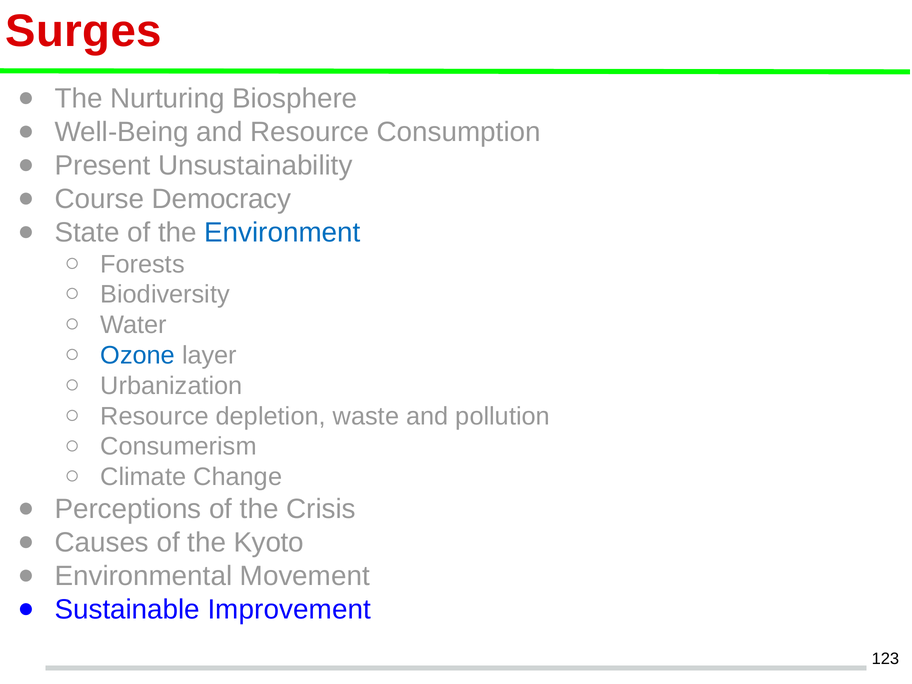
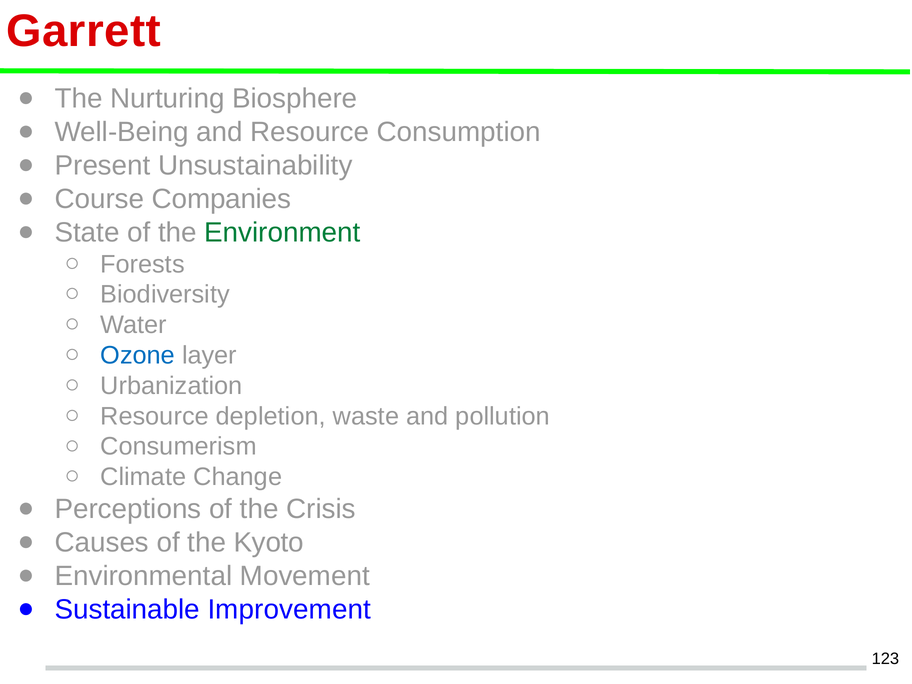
Surges: Surges -> Garrett
Democracy: Democracy -> Companies
Environment colour: blue -> green
